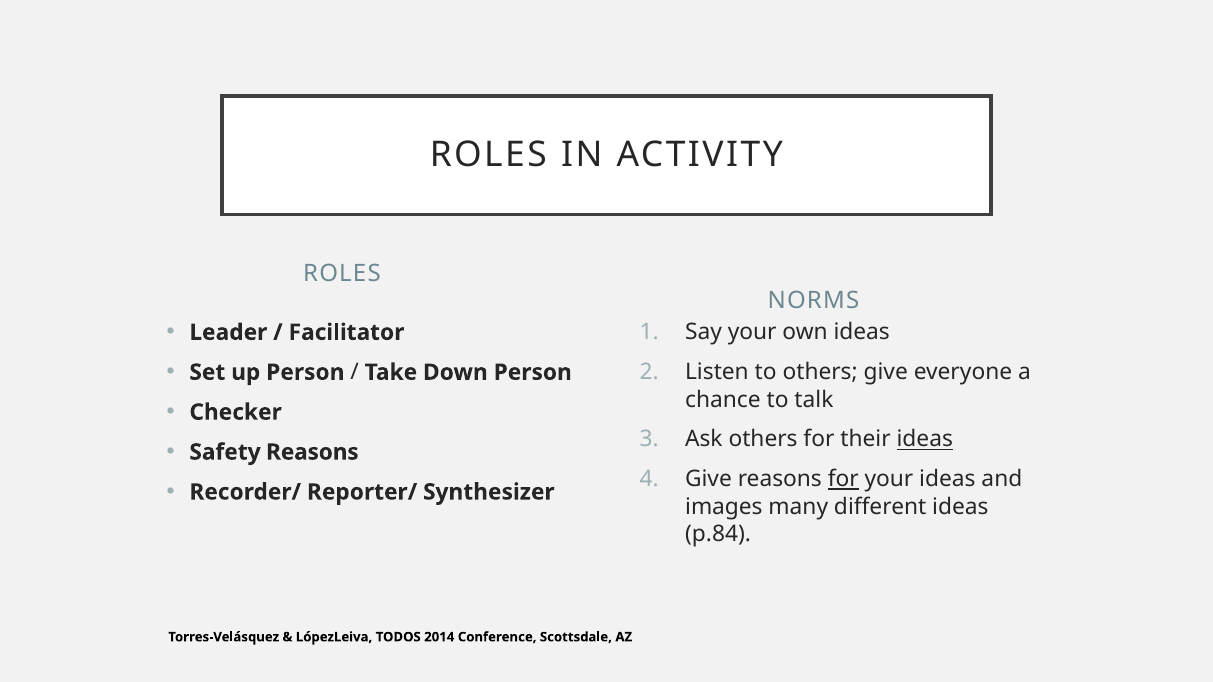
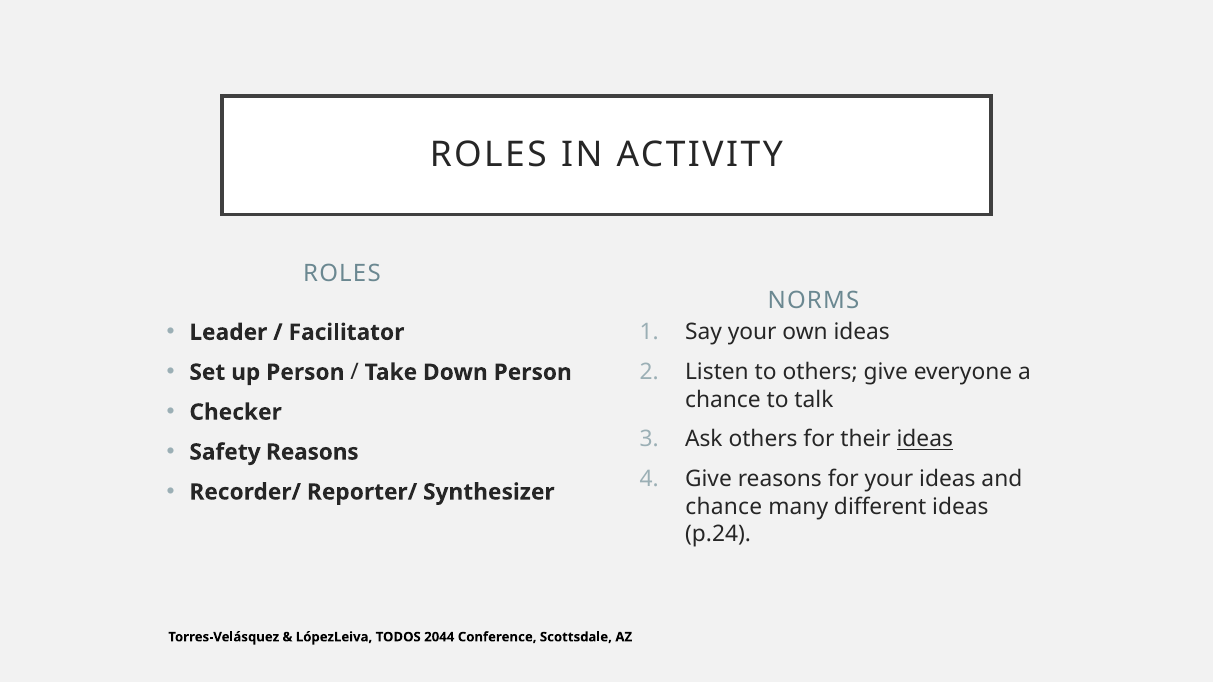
for at (843, 480) underline: present -> none
images at (724, 507): images -> chance
p.84: p.84 -> p.24
2014: 2014 -> 2044
